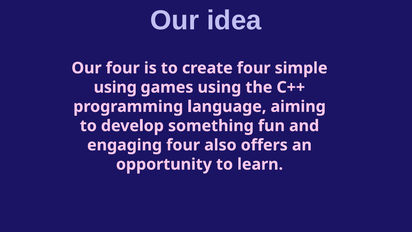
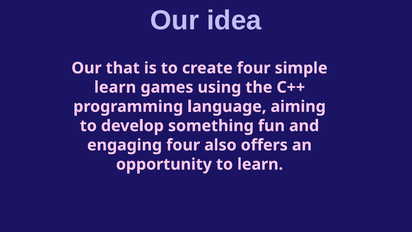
Our four: four -> that
using at (115, 87): using -> learn
